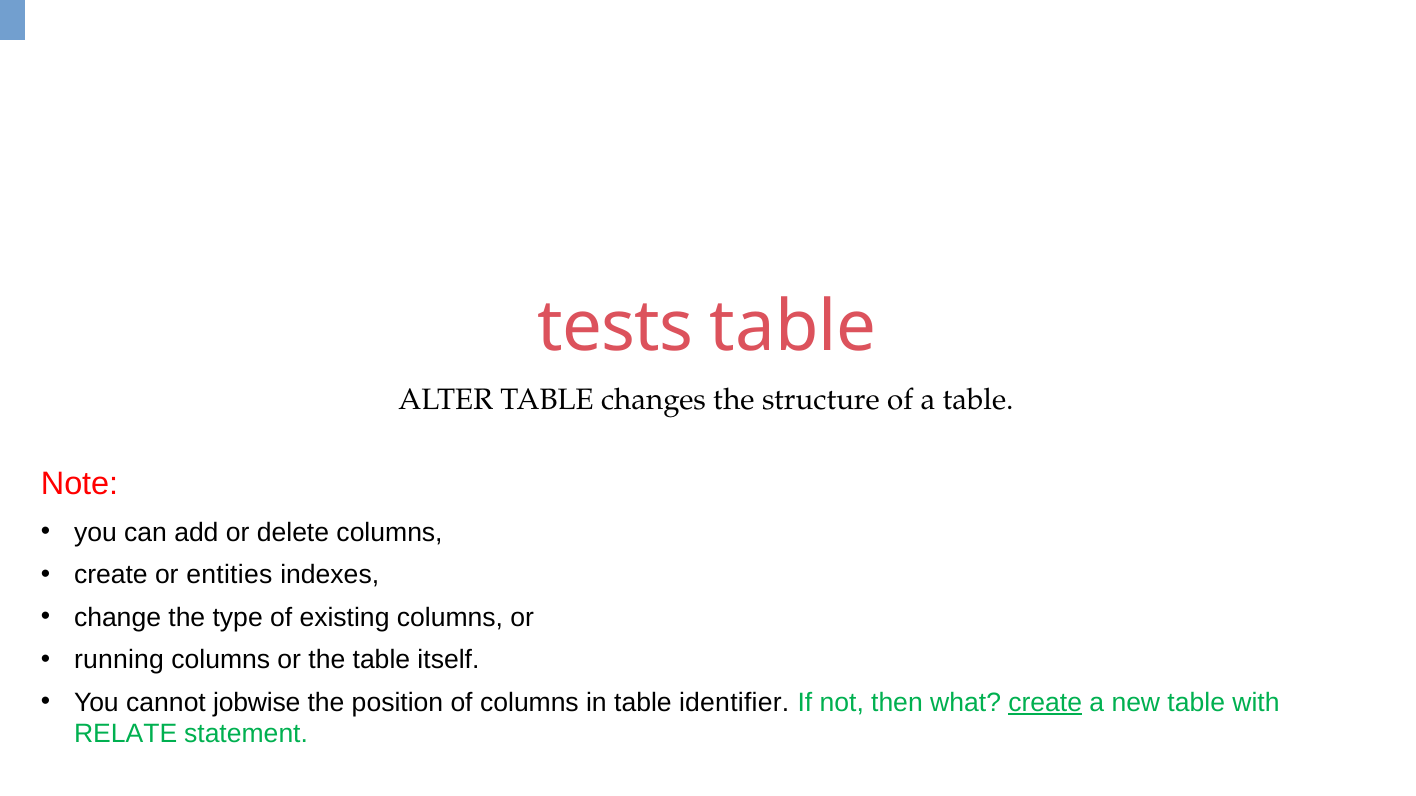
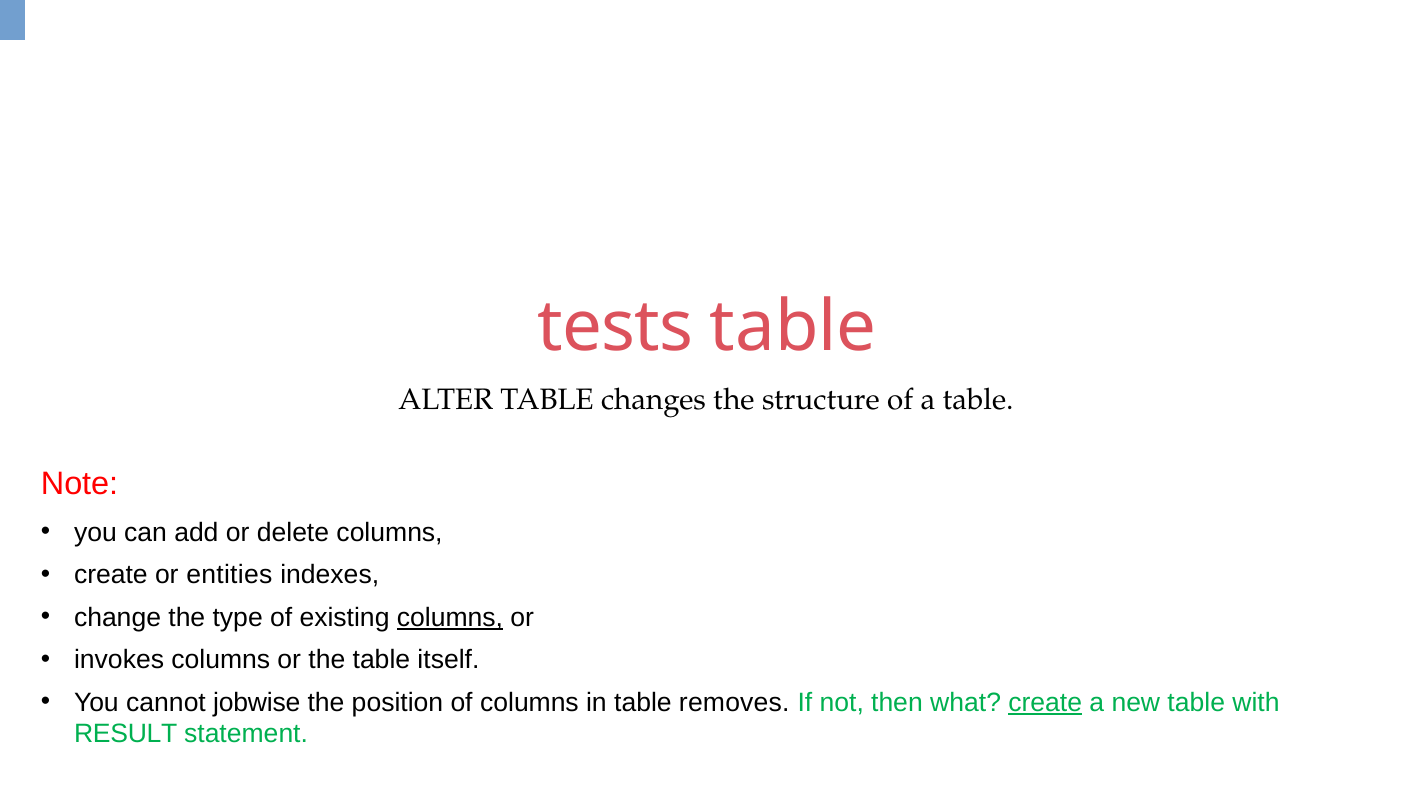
columns at (450, 618) underline: none -> present
running: running -> invokes
identifier: identifier -> removes
RELATE: RELATE -> RESULT
